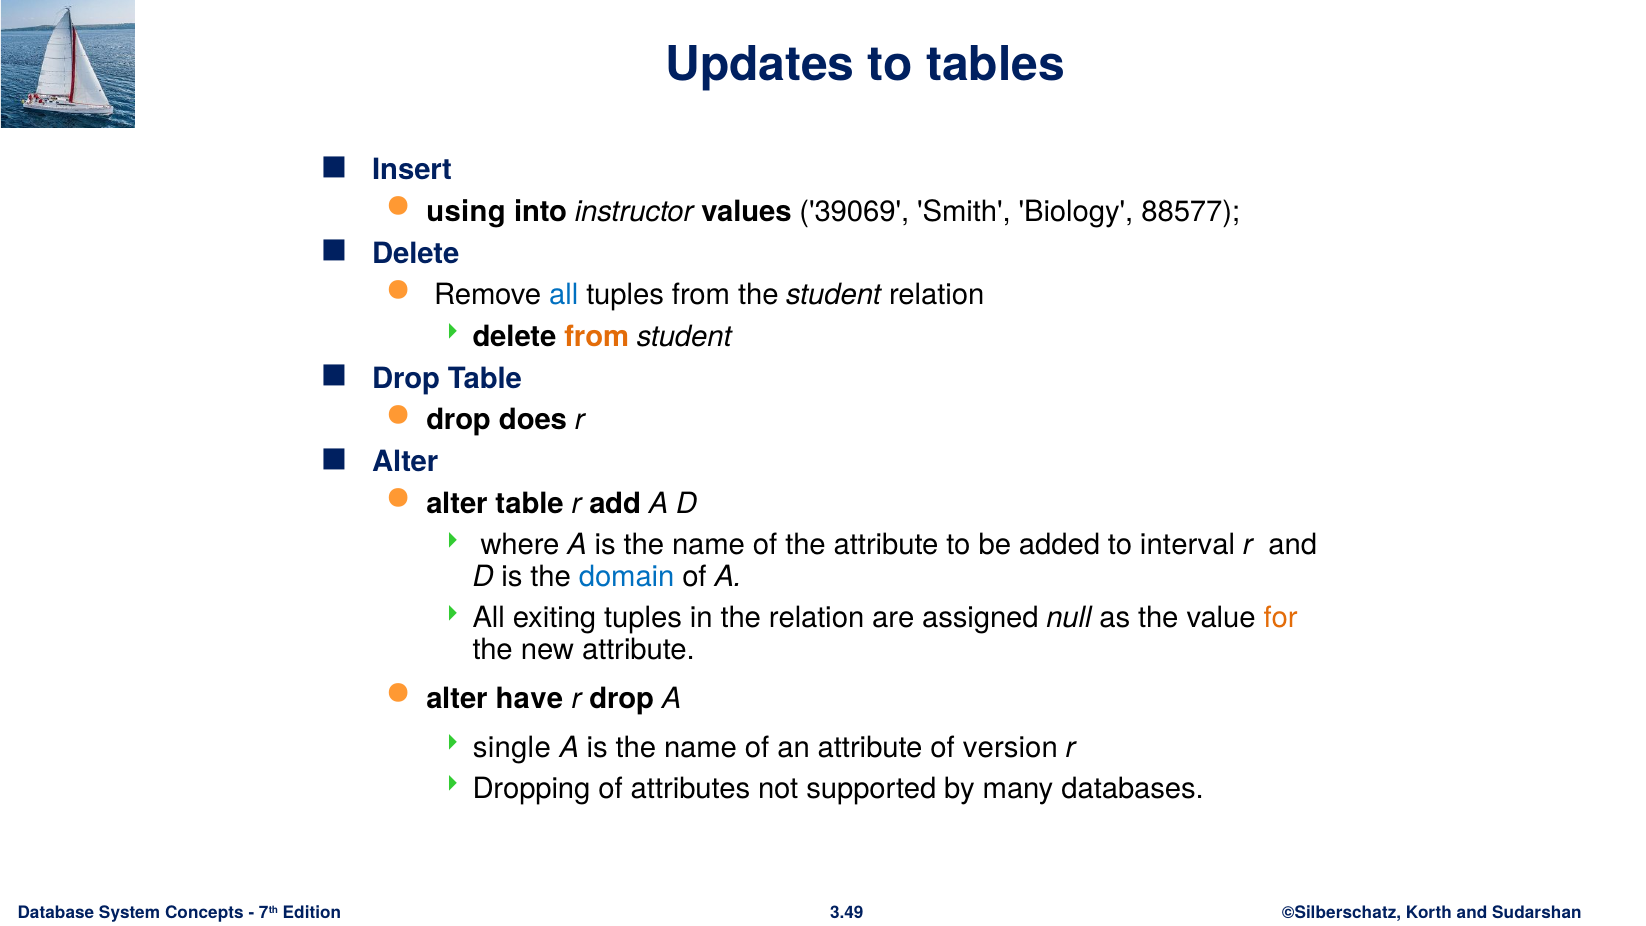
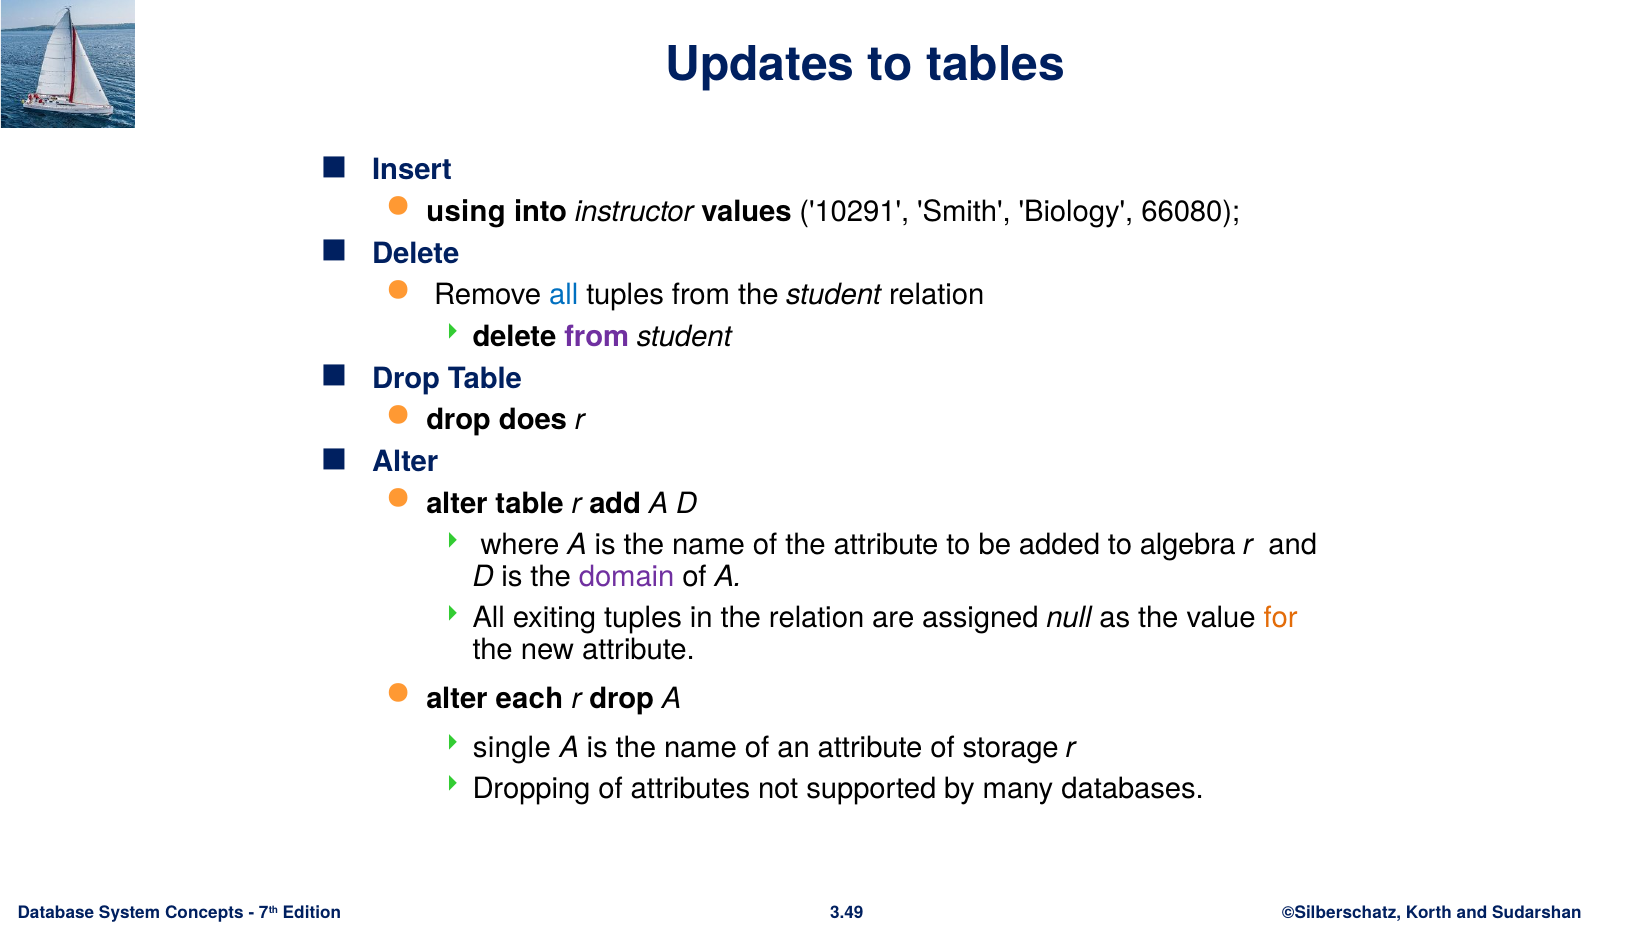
39069: 39069 -> 10291
88577: 88577 -> 66080
from at (597, 337) colour: orange -> purple
interval: interval -> algebra
domain colour: blue -> purple
have: have -> each
version: version -> storage
